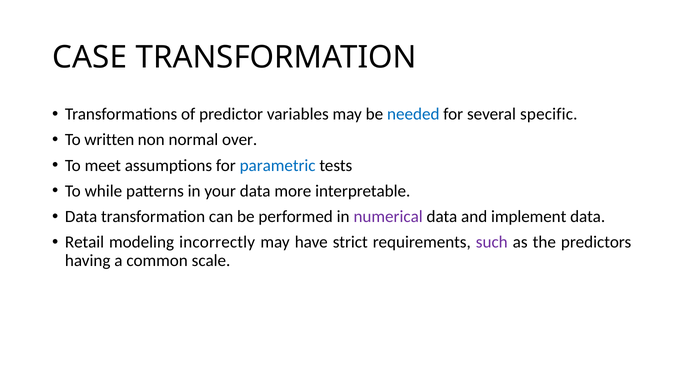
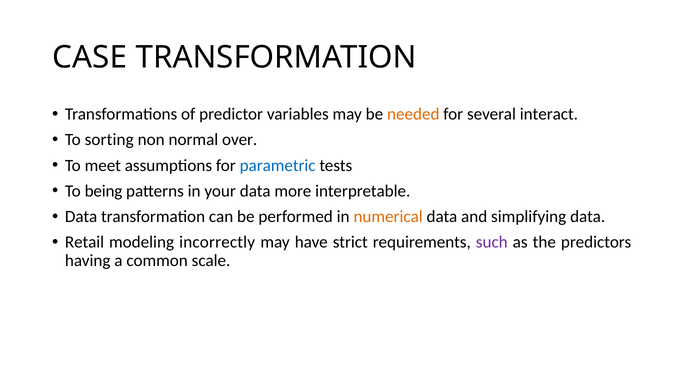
needed colour: blue -> orange
specific: specific -> interact
written: written -> sorting
while: while -> being
numerical colour: purple -> orange
implement: implement -> simplifying
